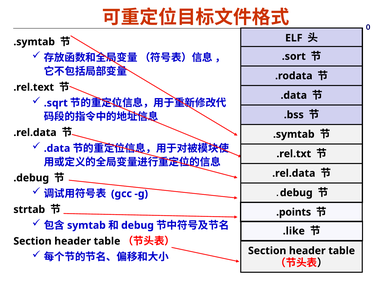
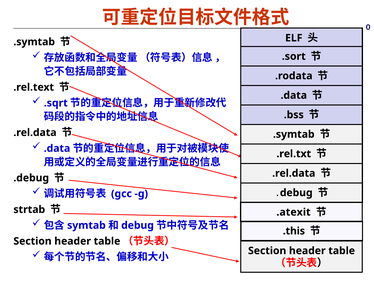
.points: .points -> .atexit
.like: .like -> .this
